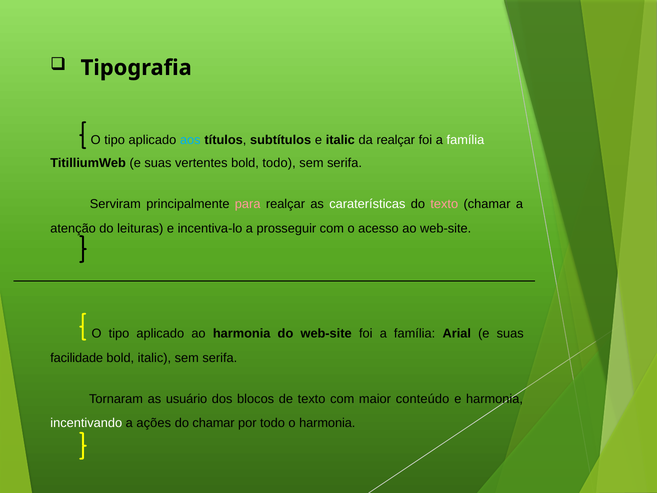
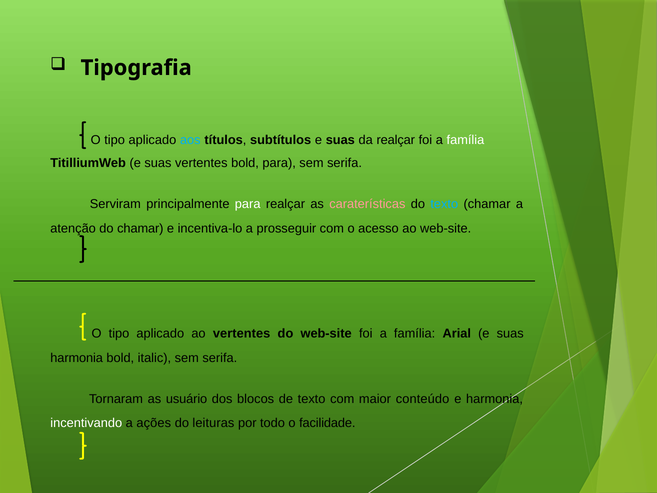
subtítulos e italic: italic -> suas
bold todo: todo -> para
para at (248, 204) colour: pink -> white
caraterísticas colour: white -> pink
texto at (444, 204) colour: pink -> light blue
do leituras: leituras -> chamar
ao harmonia: harmonia -> vertentes
facilidade at (77, 358): facilidade -> harmonia
do chamar: chamar -> leituras
o harmonia: harmonia -> facilidade
